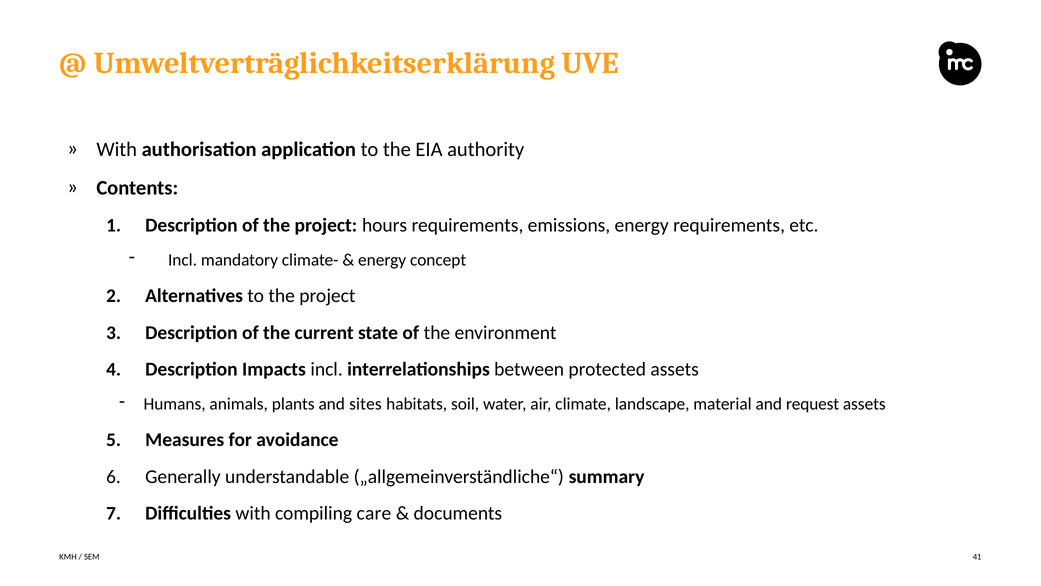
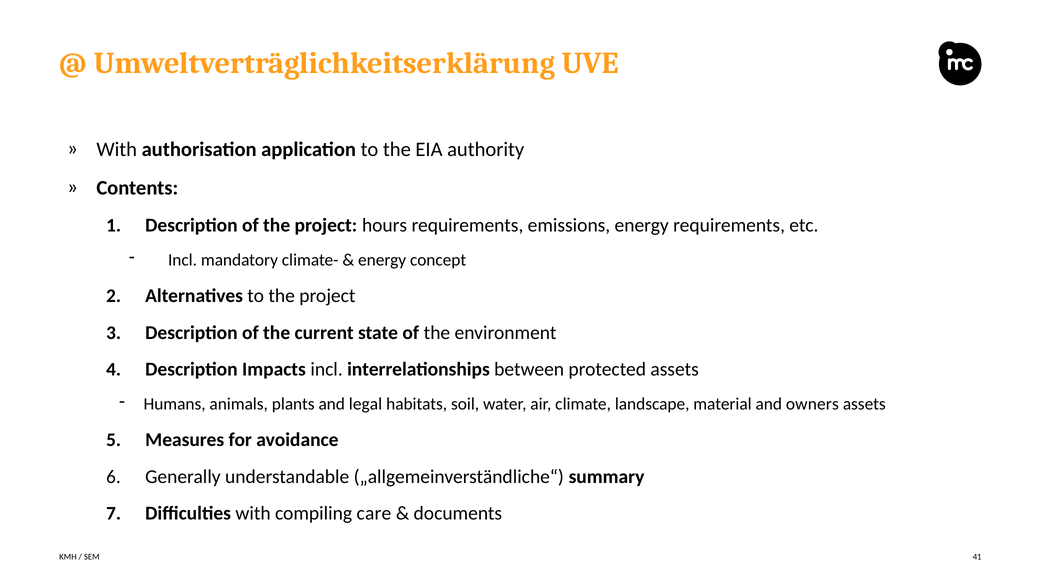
sites: sites -> legal
request: request -> owners
